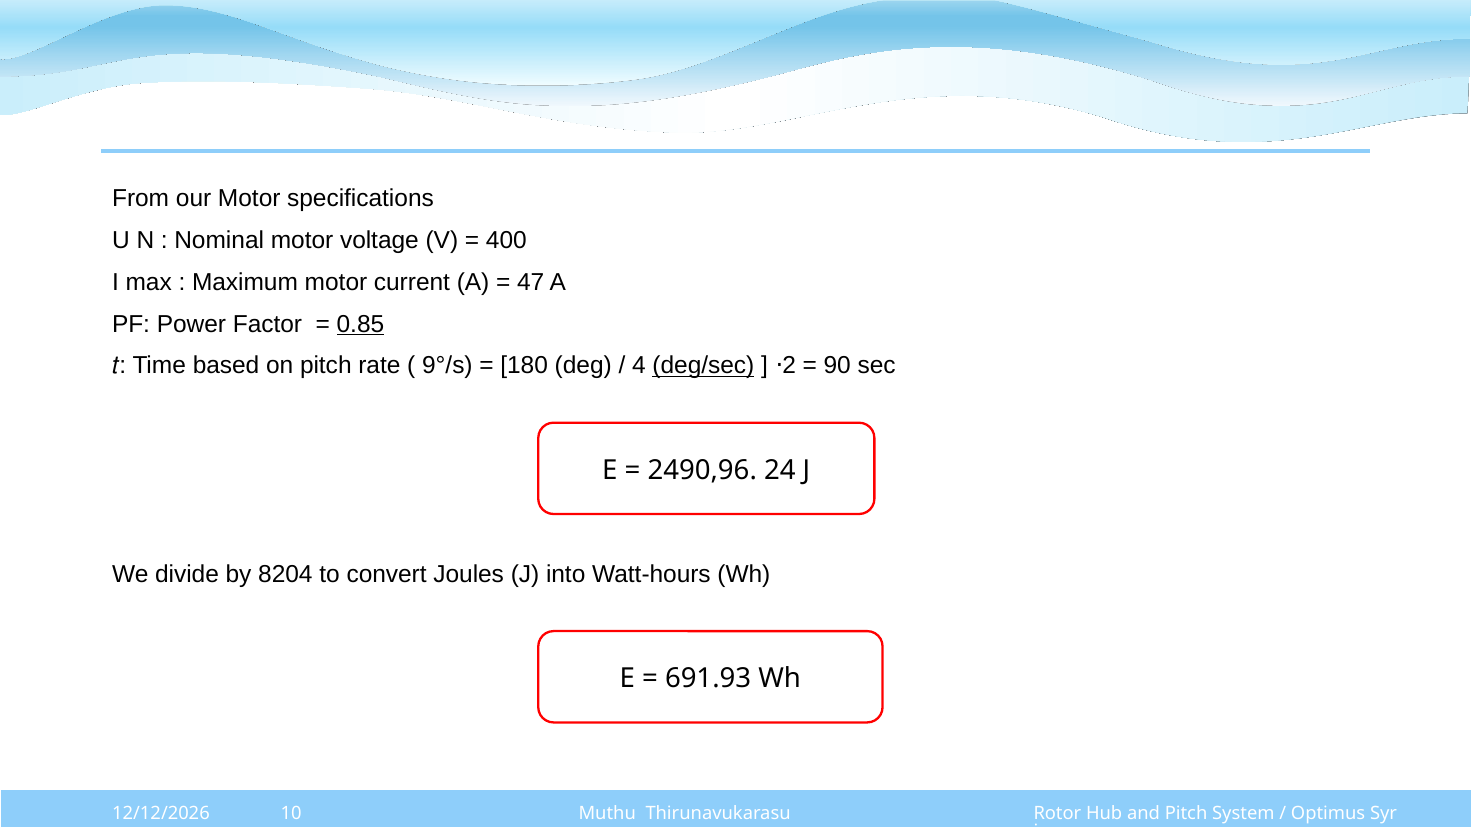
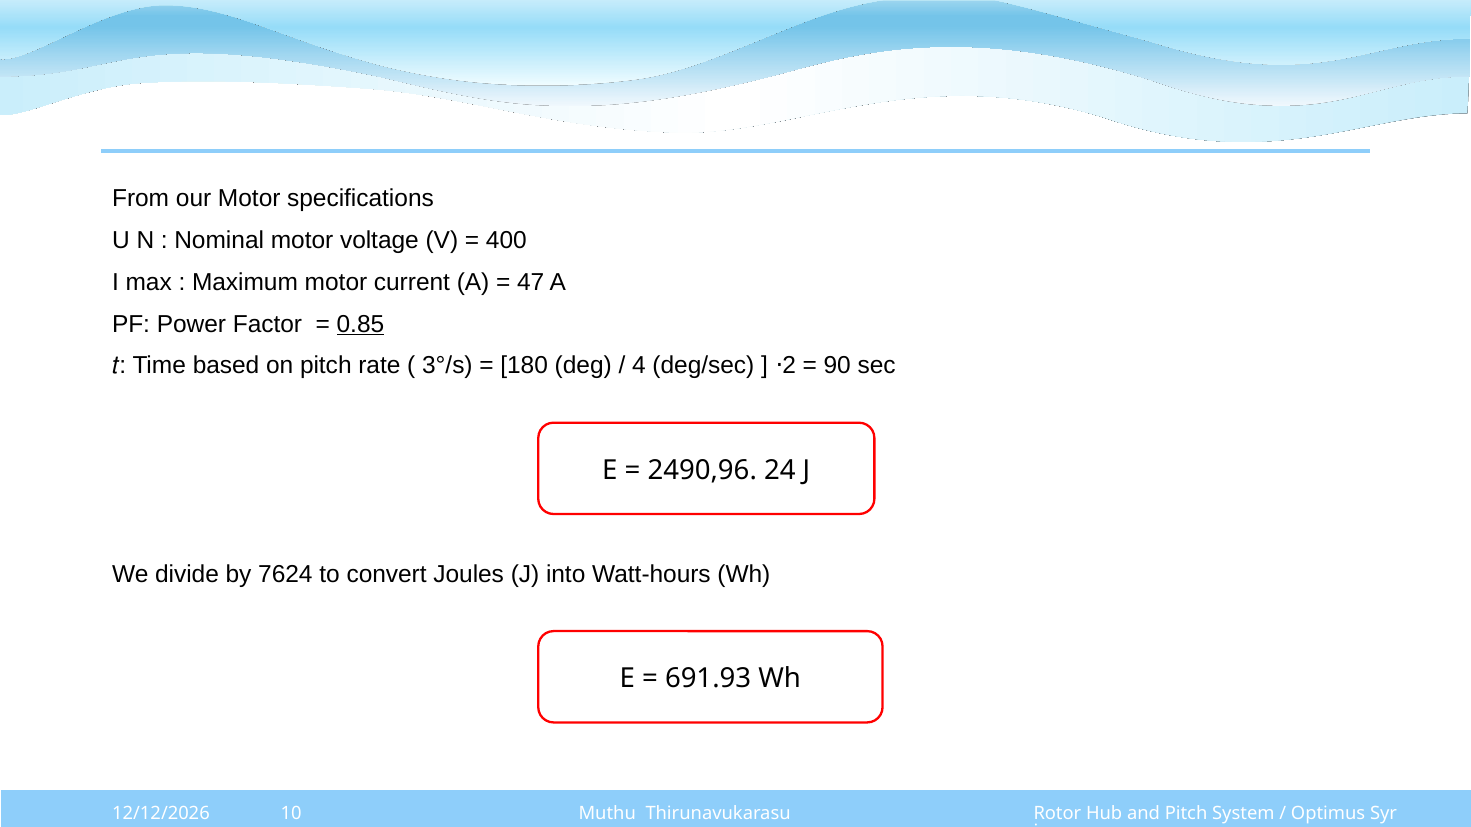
9°/s: 9°/s -> 3°/s
deg/sec underline: present -> none
8204: 8204 -> 7624
